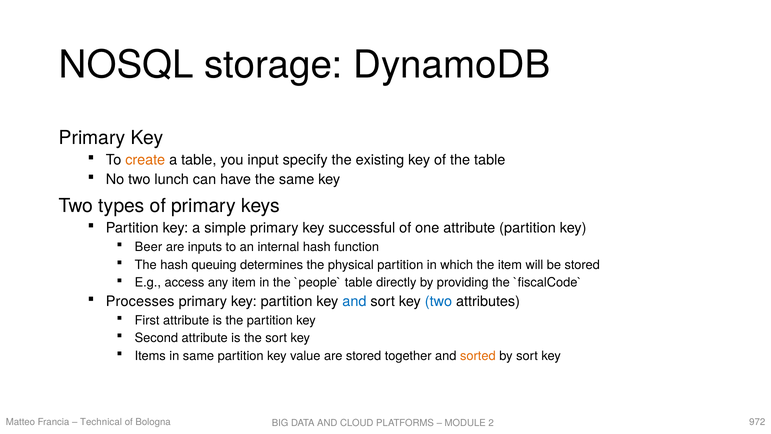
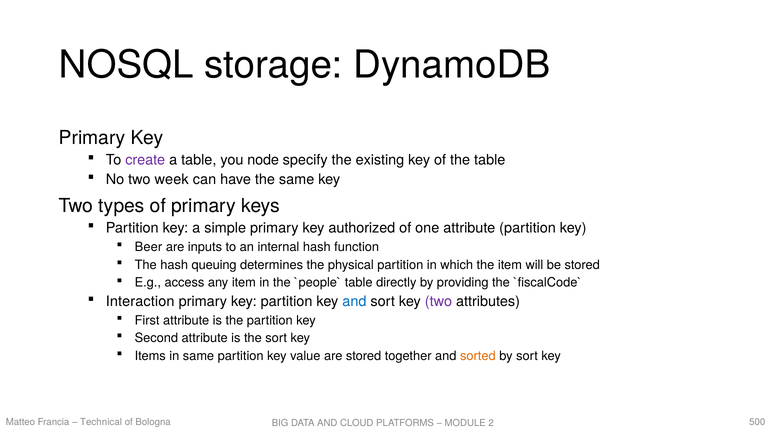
create colour: orange -> purple
input: input -> node
lunch: lunch -> week
successful: successful -> authorized
Processes: Processes -> Interaction
two at (438, 301) colour: blue -> purple
972: 972 -> 500
